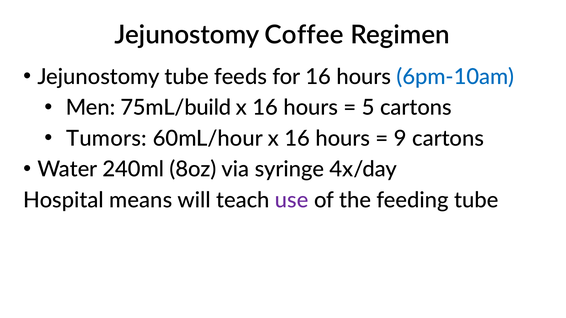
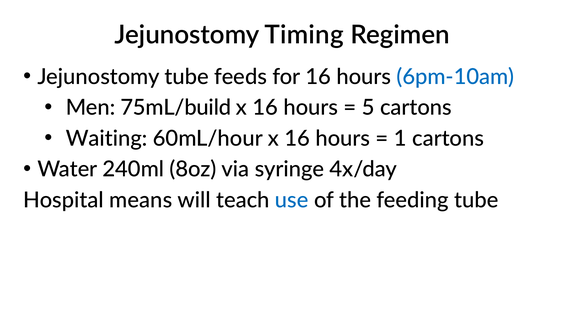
Coffee: Coffee -> Timing
Tumors: Tumors -> Waiting
9: 9 -> 1
use colour: purple -> blue
